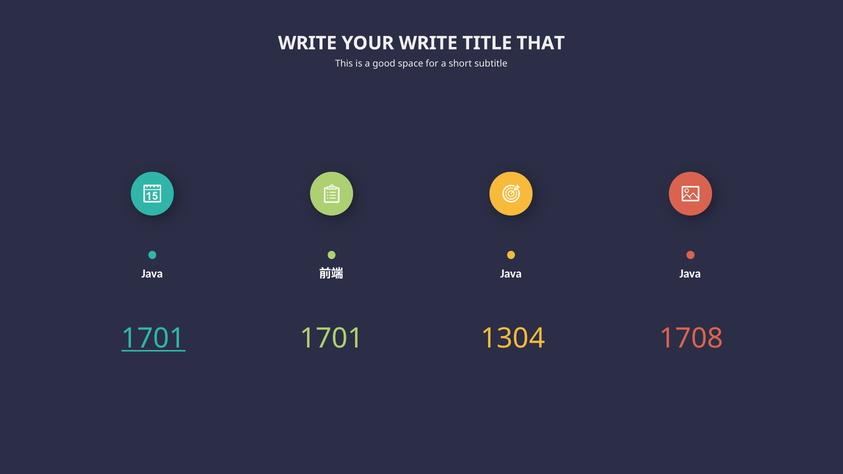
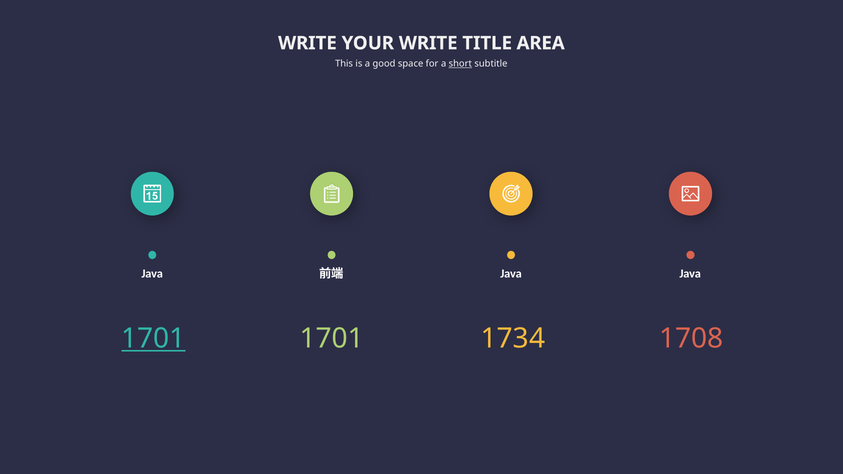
THAT: THAT -> AREA
short underline: none -> present
1304: 1304 -> 1734
